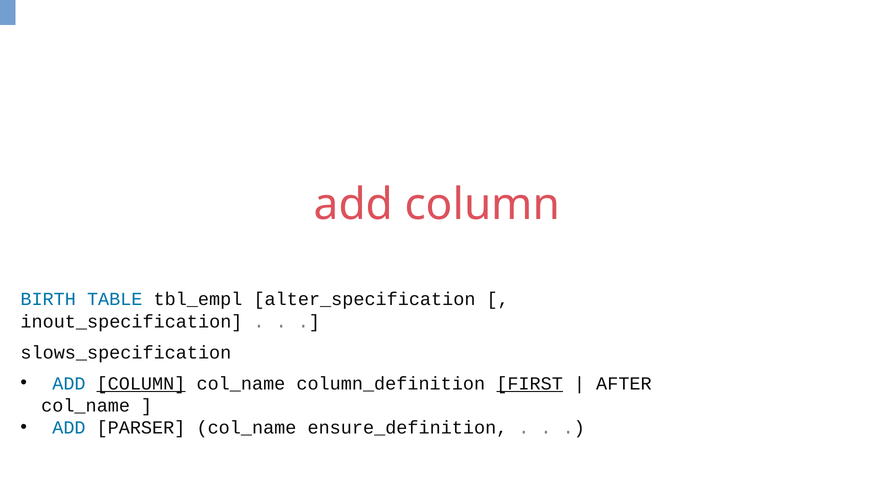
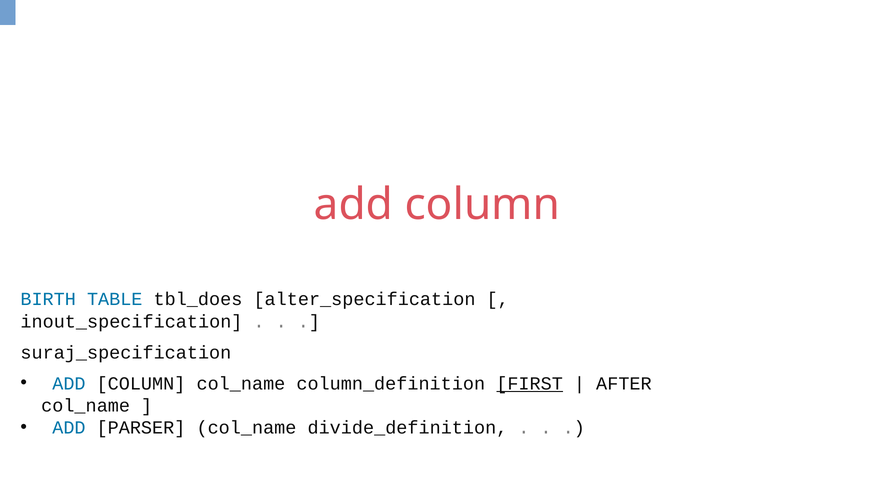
tbl_empl: tbl_empl -> tbl_does
slows_specification: slows_specification -> suraj_specification
COLUMN at (141, 384) underline: present -> none
ensure_definition: ensure_definition -> divide_definition
